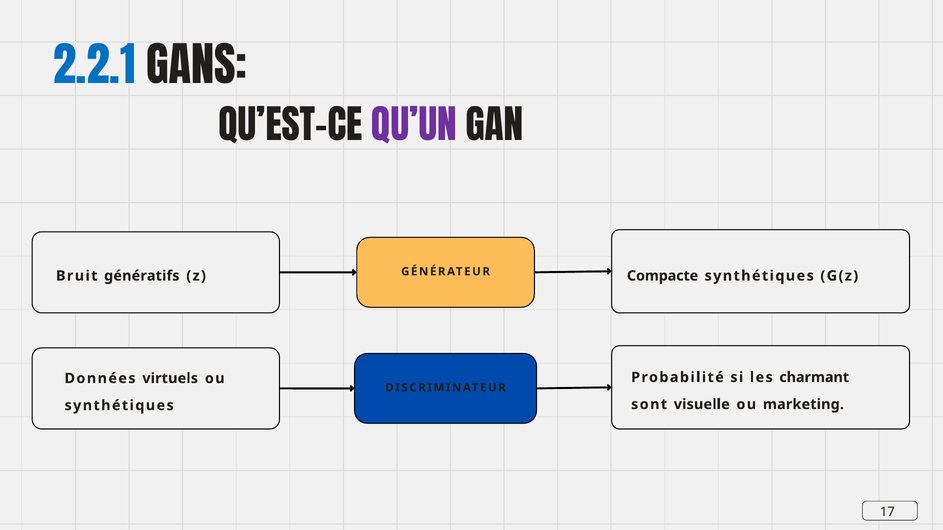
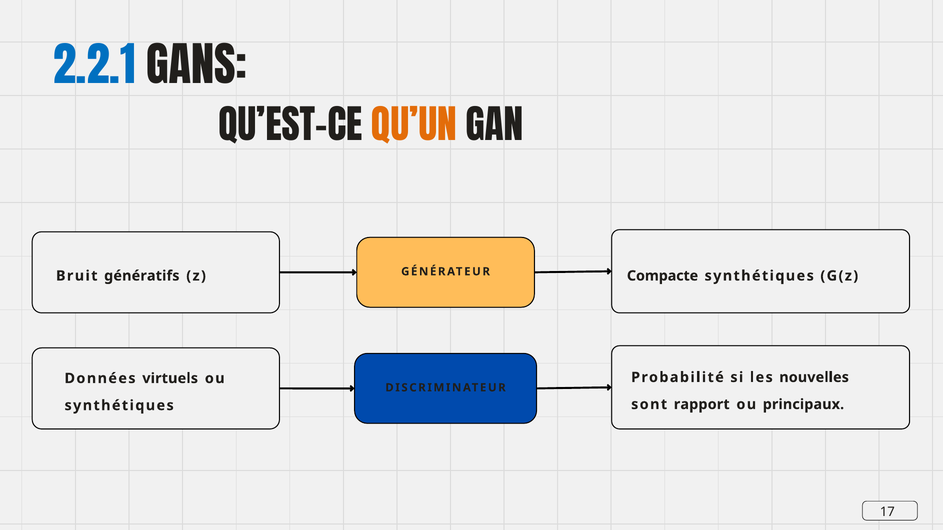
QU’UN colour: purple -> orange
charmant: charmant -> nouvelles
visuelle: visuelle -> rapport
marketing: marketing -> principaux
